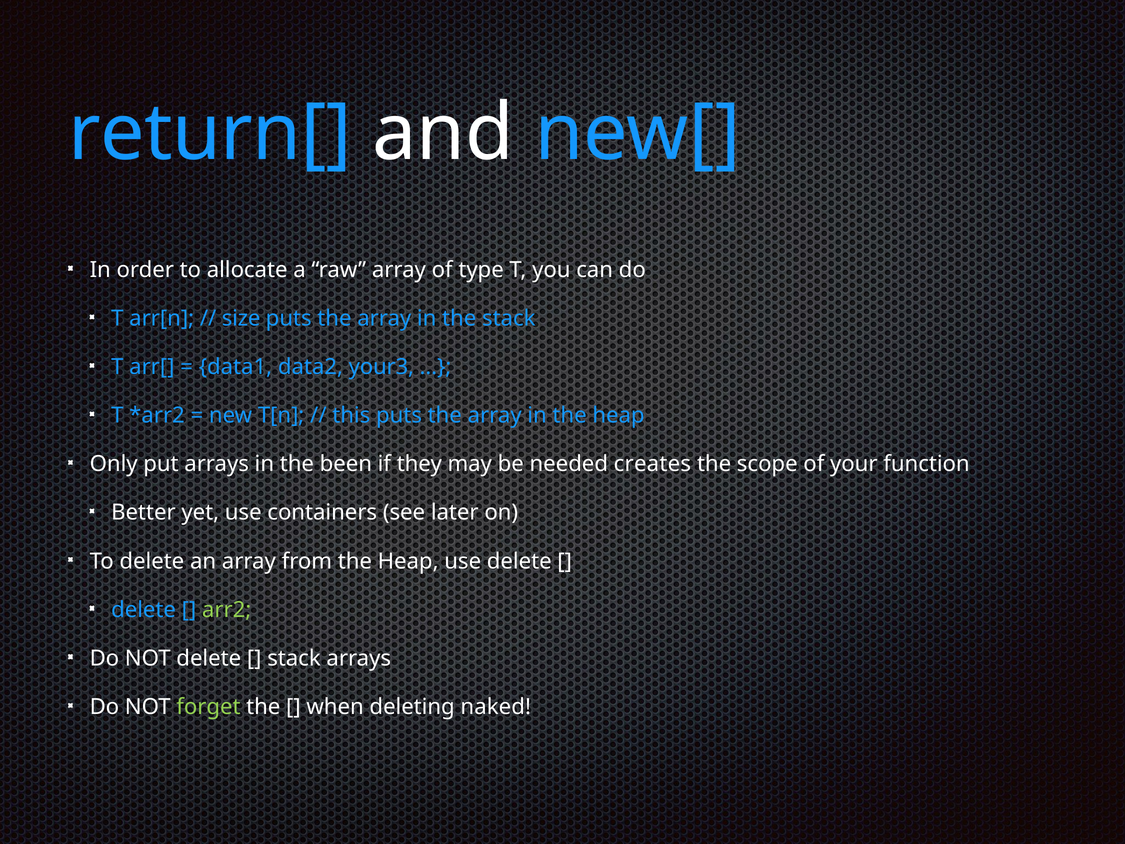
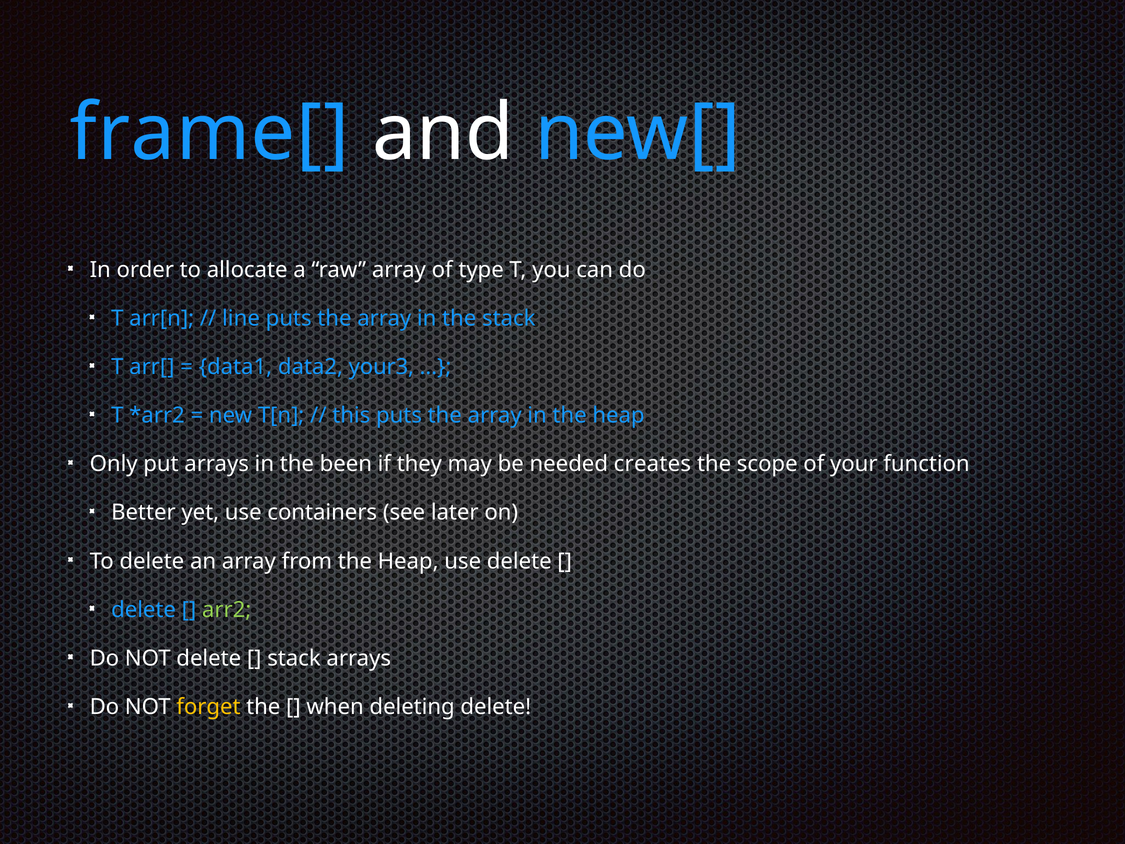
return[: return[ -> frame[
size: size -> line
forget colour: light green -> yellow
deleting naked: naked -> delete
